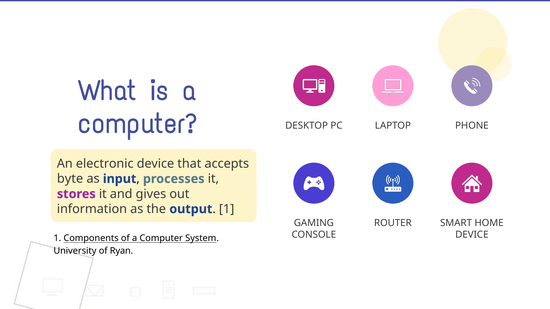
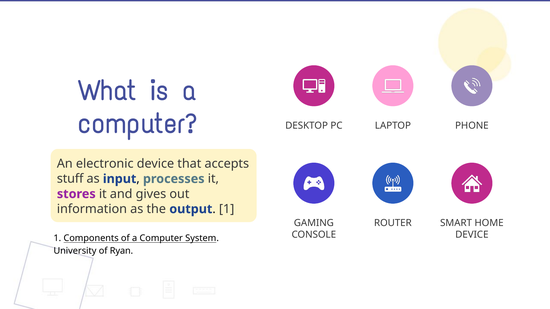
byte: byte -> stuff
